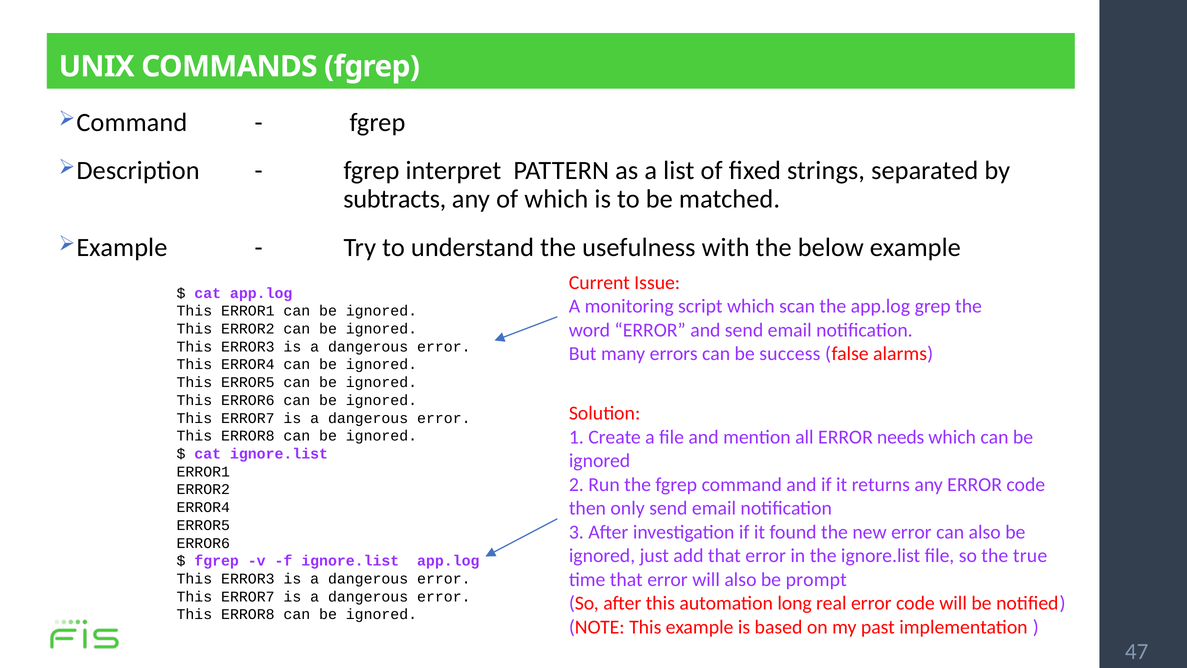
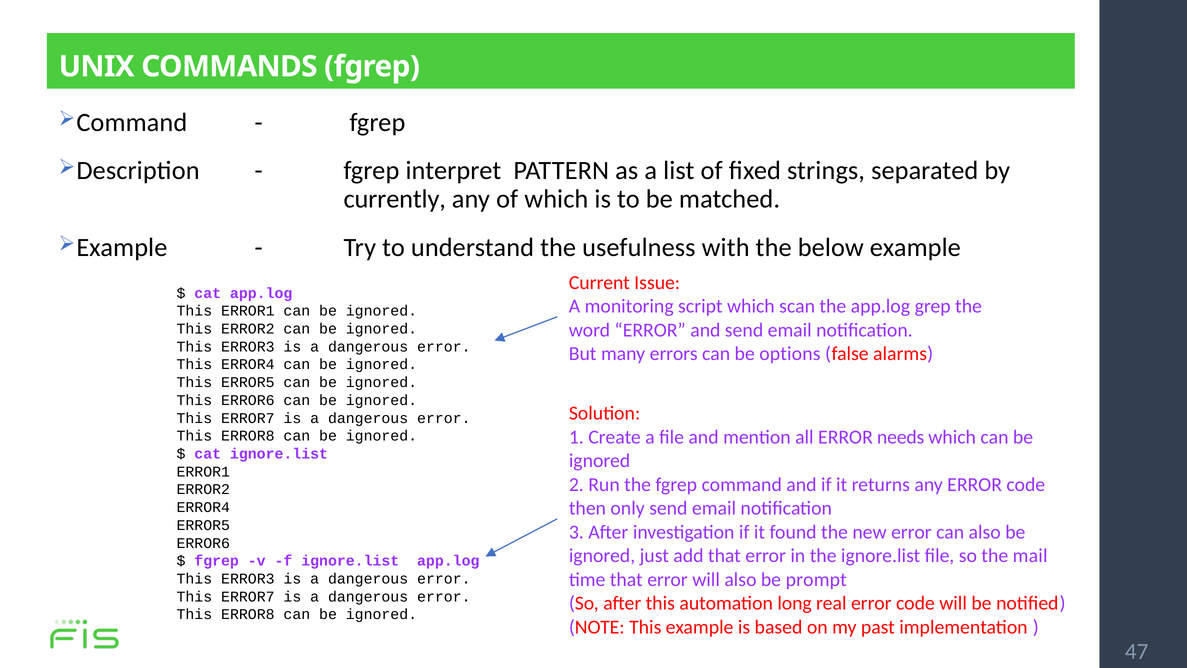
subtracts: subtracts -> currently
success: success -> options
true: true -> mail
